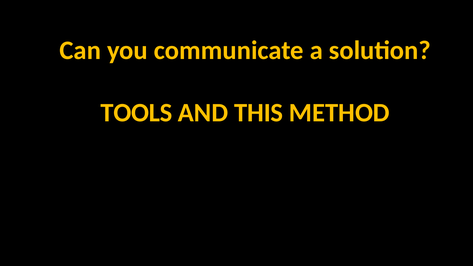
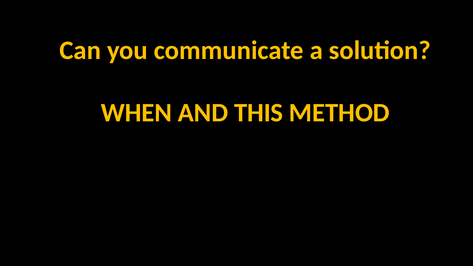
TOOLS: TOOLS -> WHEN
